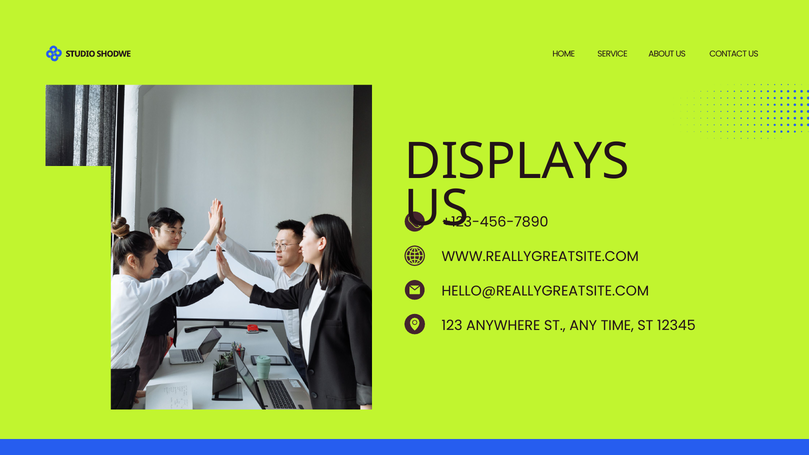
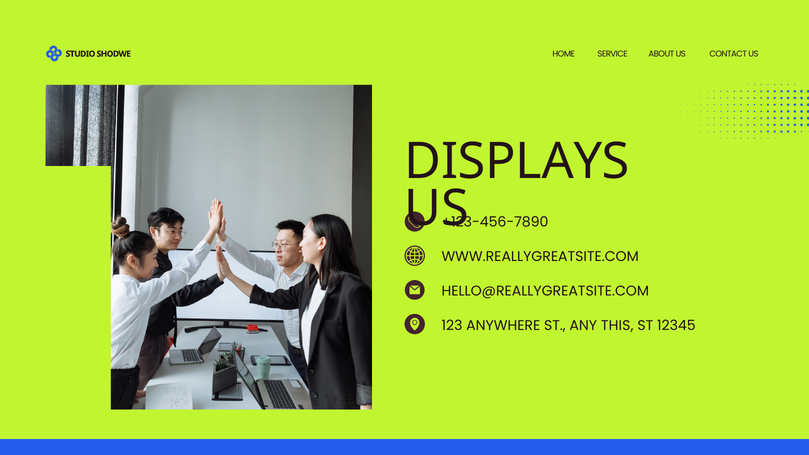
TIME: TIME -> THIS
